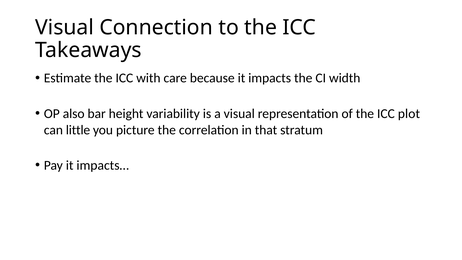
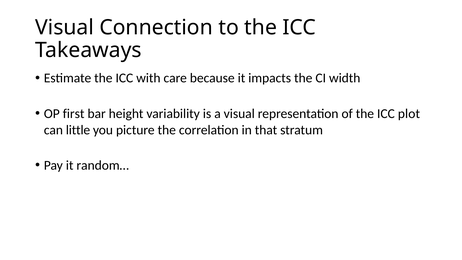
also: also -> first
impacts…: impacts… -> random…
